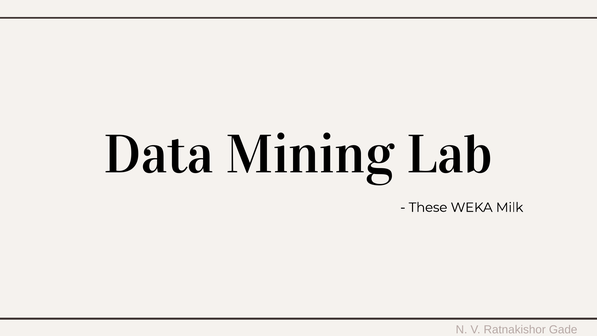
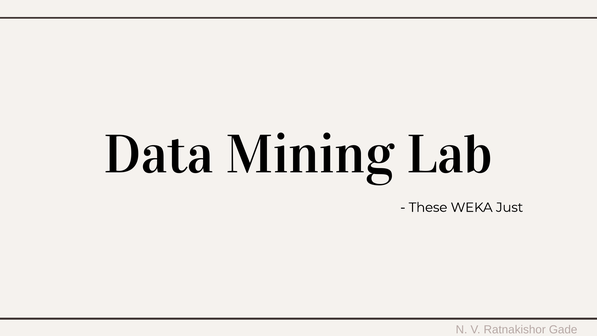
Milk: Milk -> Just
